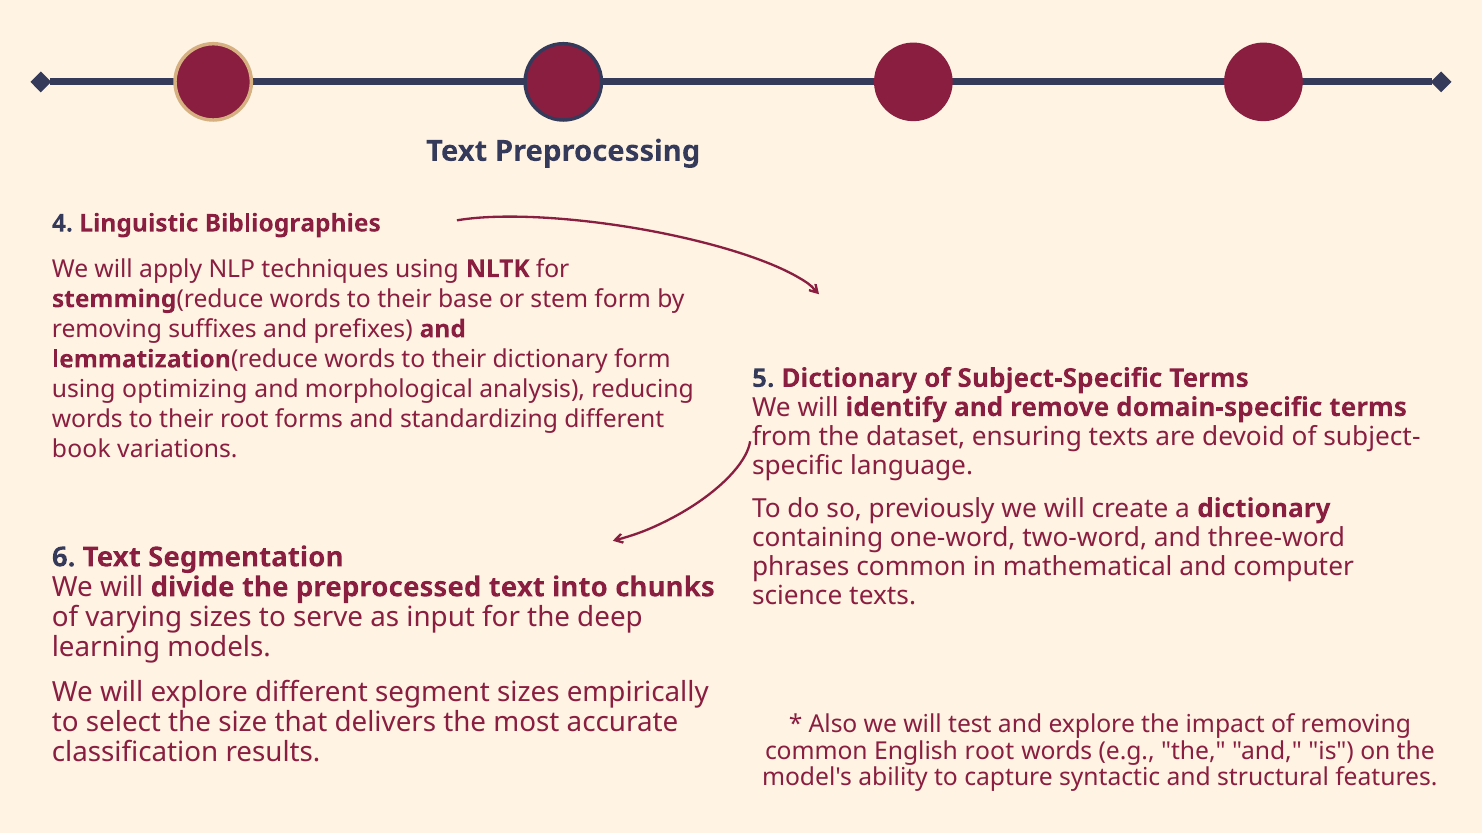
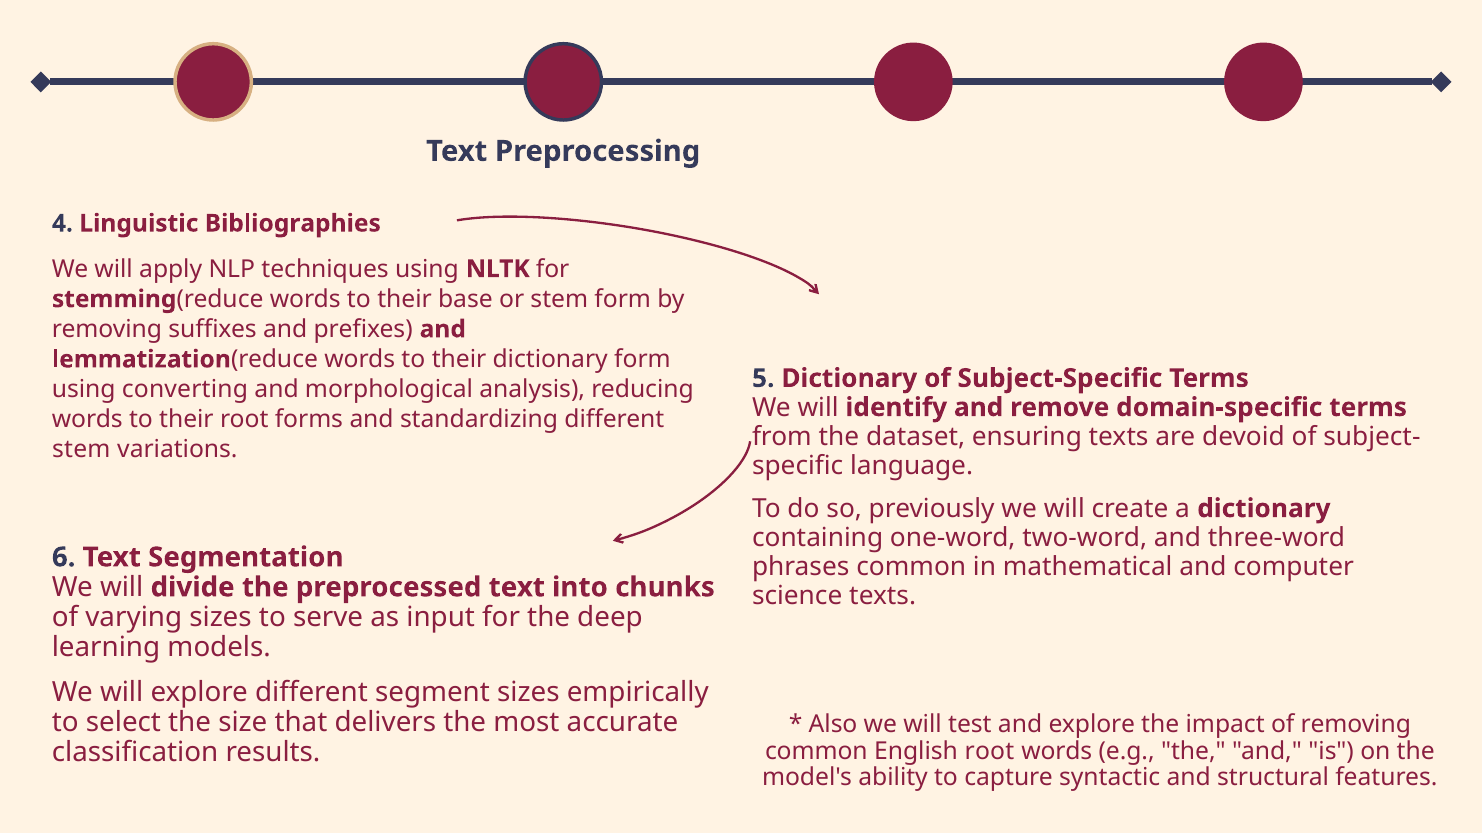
optimizing: optimizing -> converting
book at (81, 450): book -> stem
